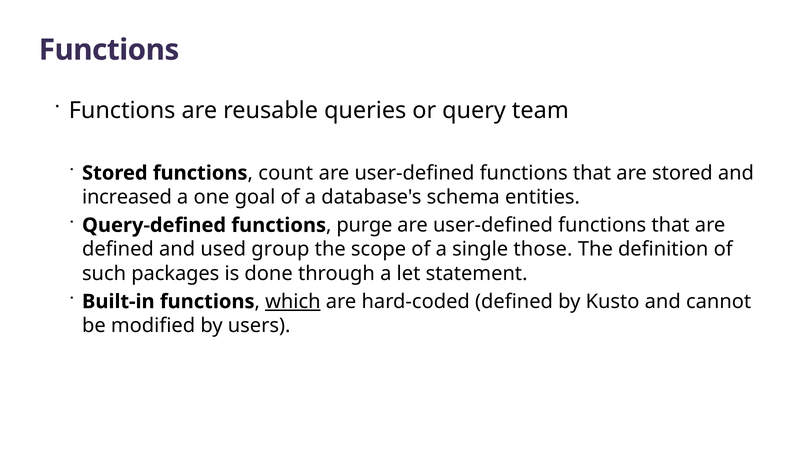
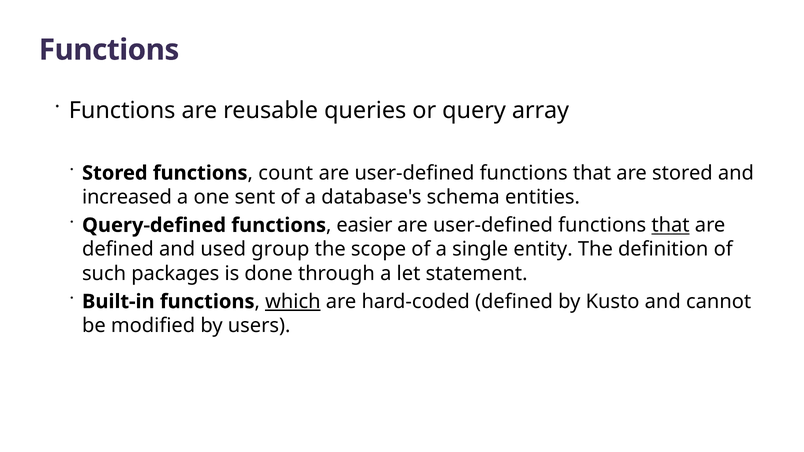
team: team -> array
goal: goal -> sent
purge: purge -> easier
that at (671, 225) underline: none -> present
those: those -> entity
